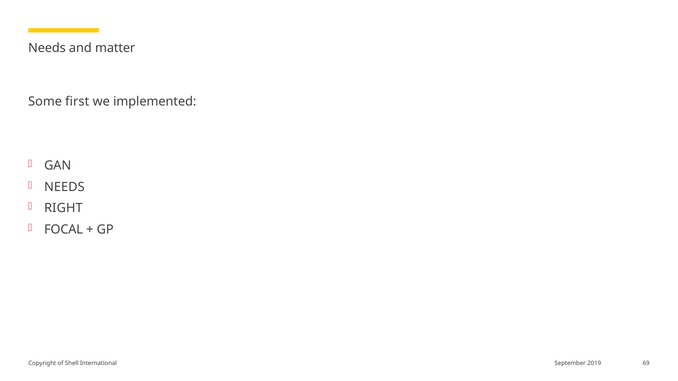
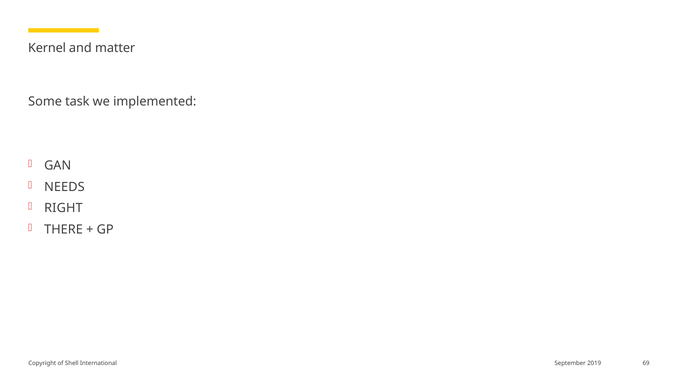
Needs at (47, 48): Needs -> Kernel
first: first -> task
FOCAL: FOCAL -> THERE
